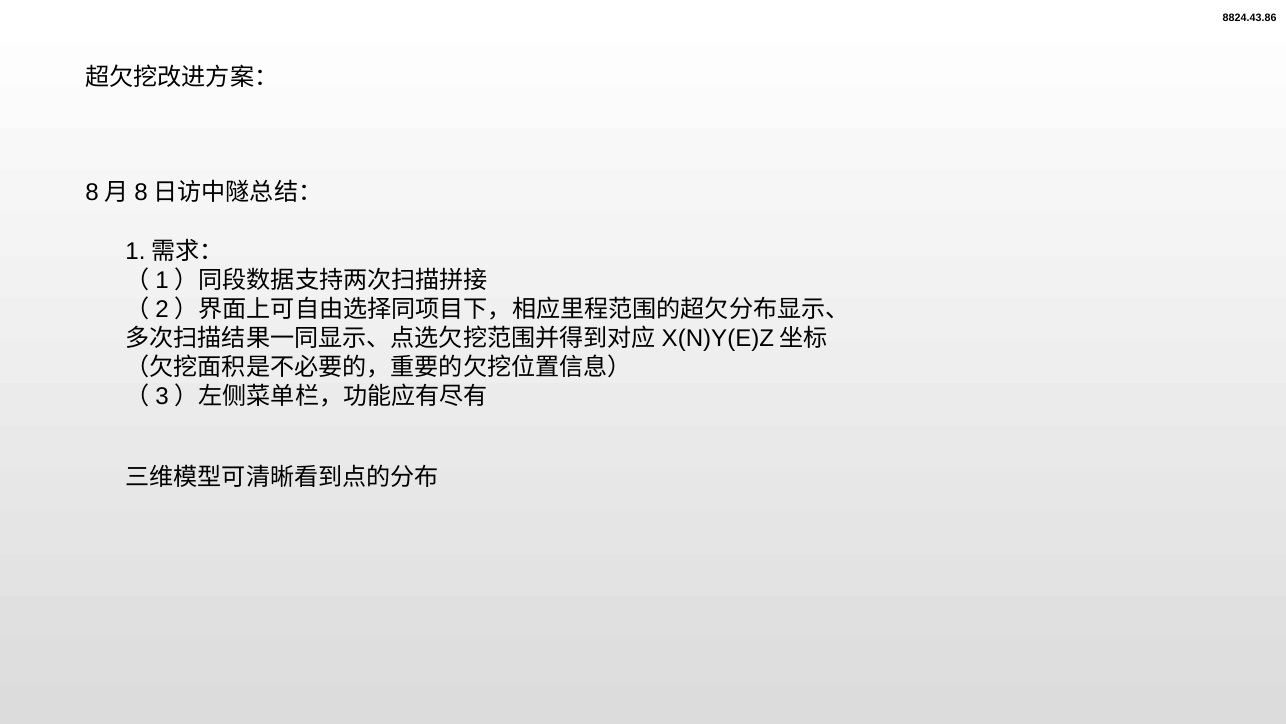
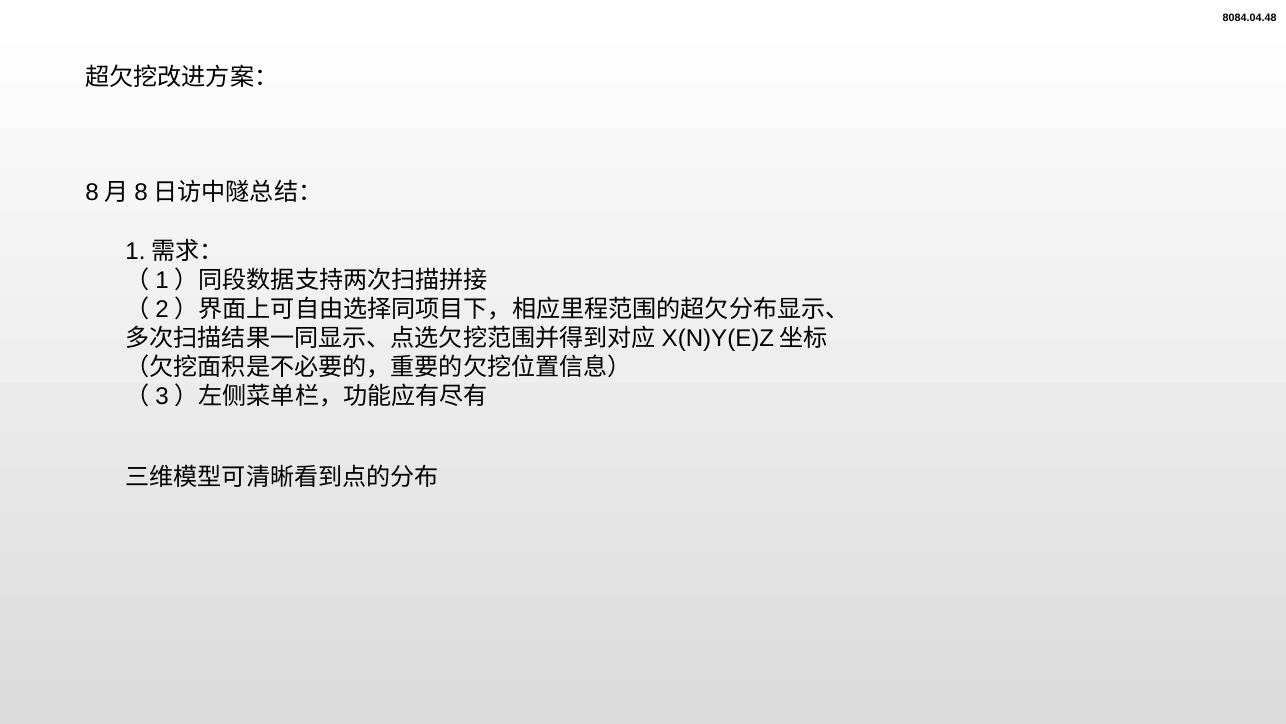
8824.43.86: 8824.43.86 -> 8084.04.48
